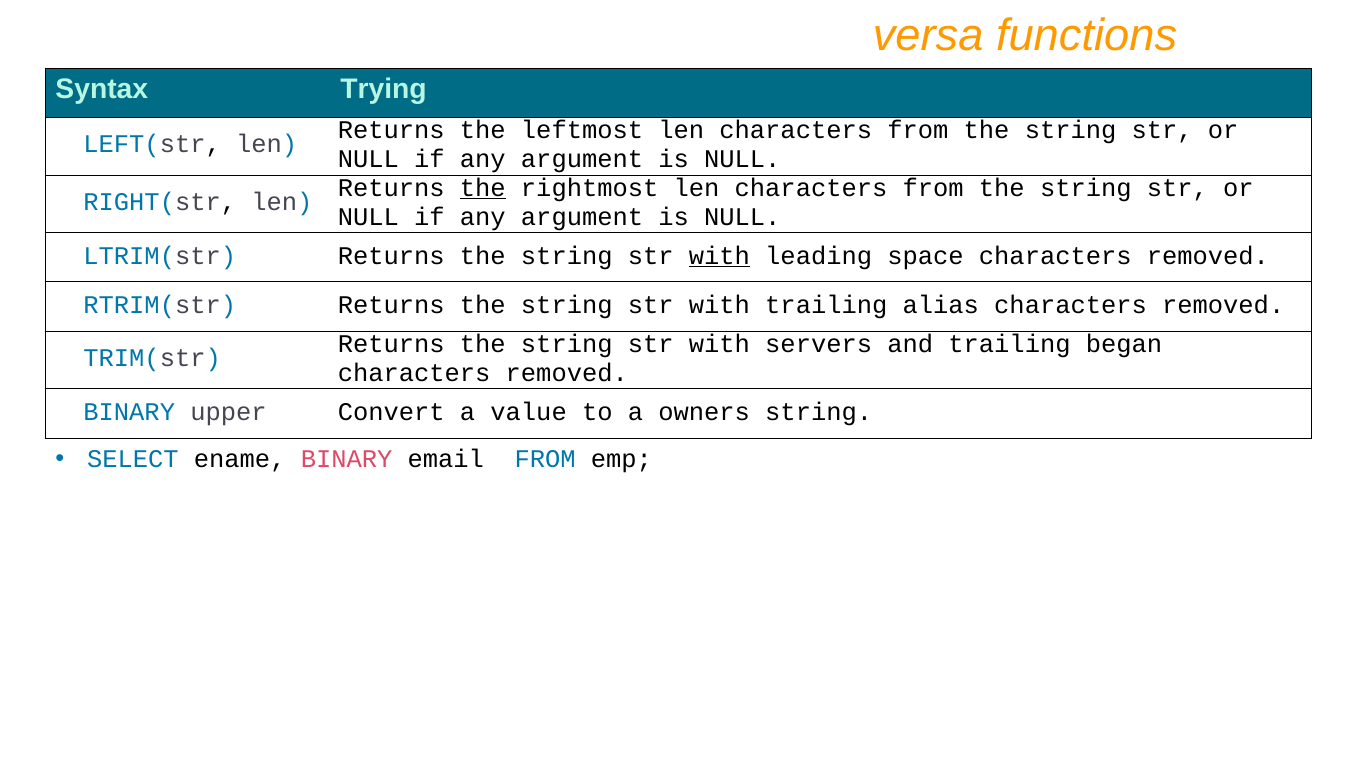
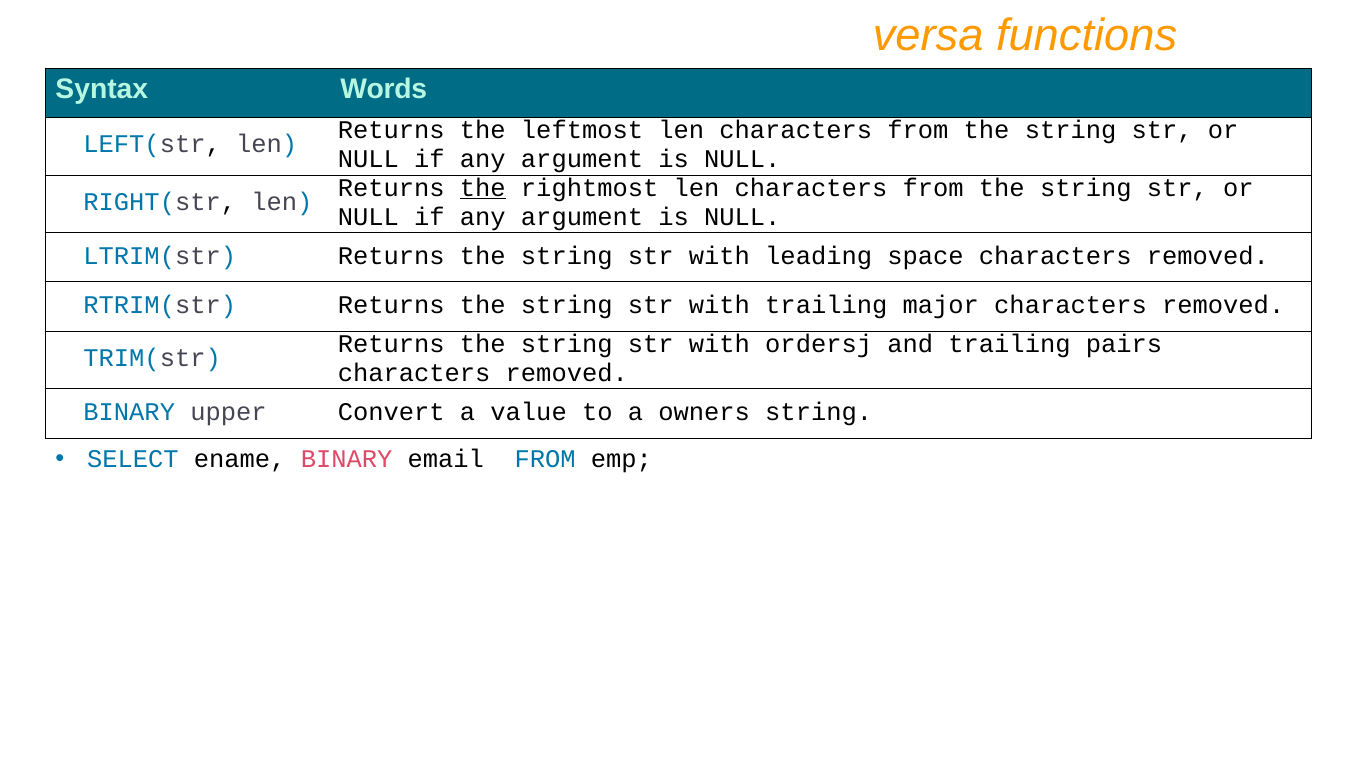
Trying: Trying -> Words
with at (719, 256) underline: present -> none
alias: alias -> major
servers: servers -> ordersj
began: began -> pairs
